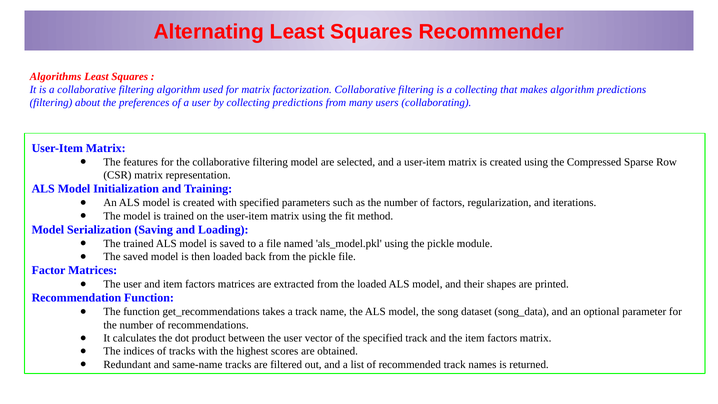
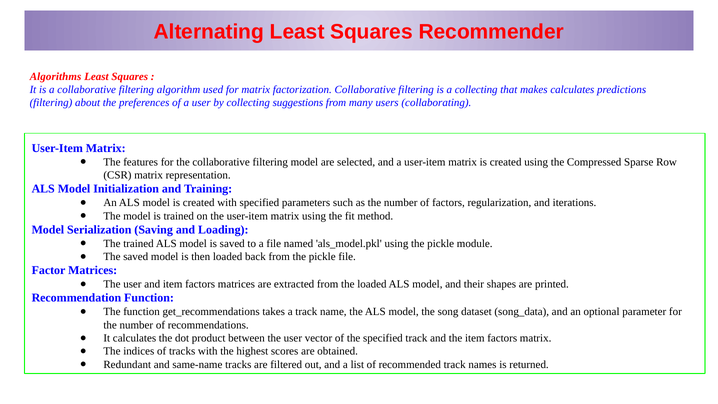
makes algorithm: algorithm -> calculates
collecting predictions: predictions -> suggestions
